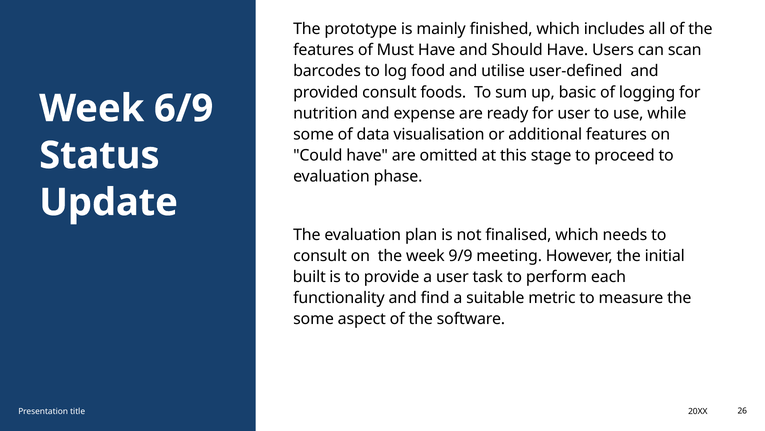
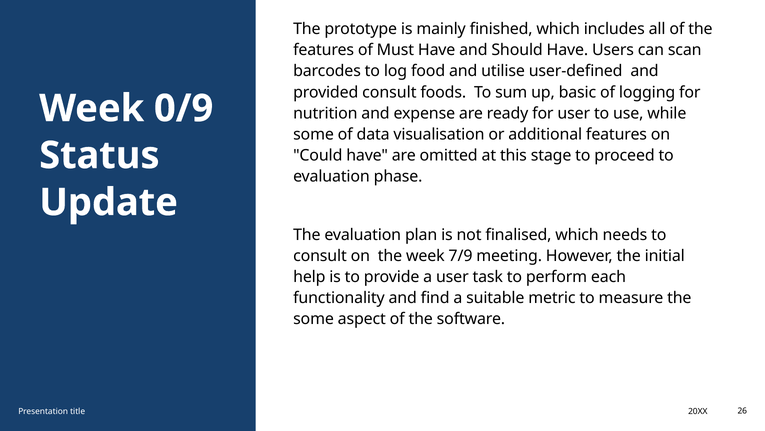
6/9: 6/9 -> 0/9
9/9: 9/9 -> 7/9
built: built -> help
